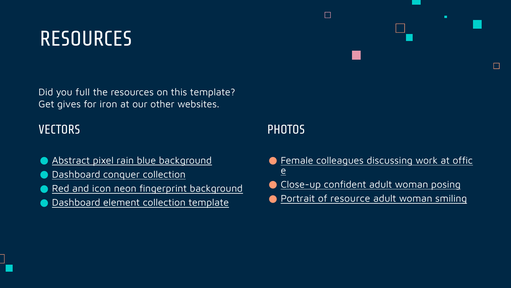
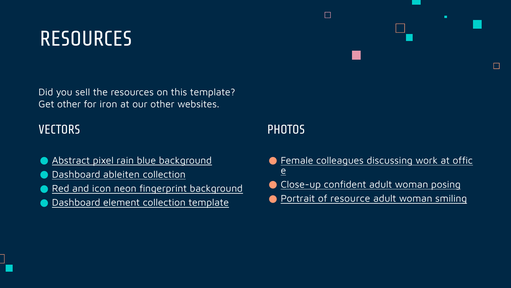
full: full -> sell
Get gives: gives -> other
conquer: conquer -> ableiten
